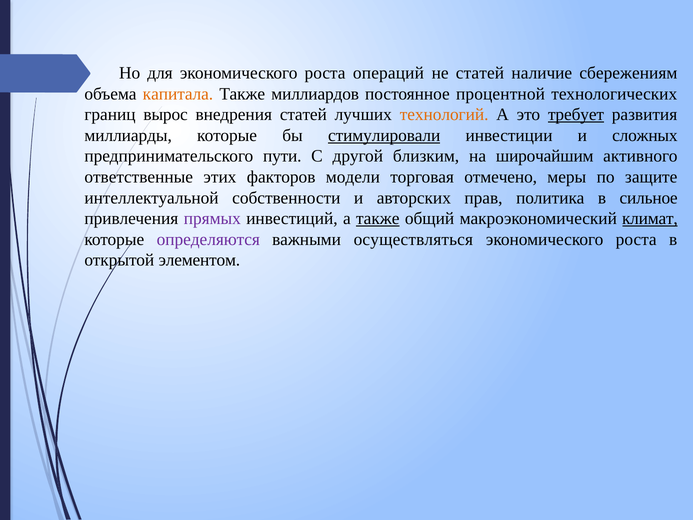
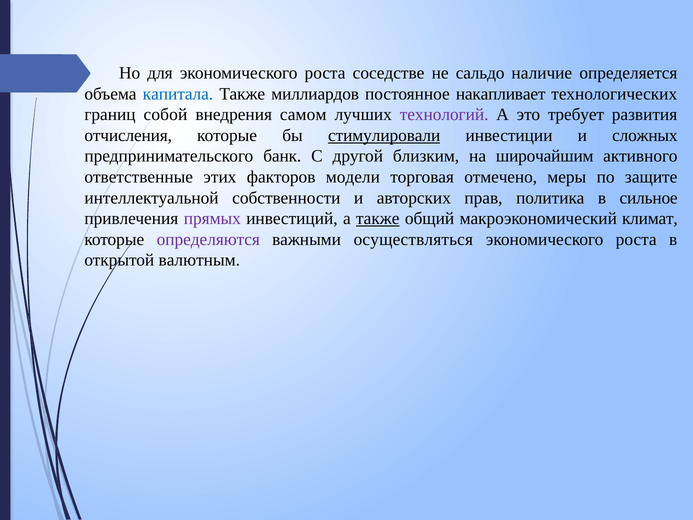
операций: операций -> соседстве
не статей: статей -> сальдо
сбережениям: сбережениям -> определяется
капитала colour: orange -> blue
процентной: процентной -> накапливает
вырос: вырос -> собой
внедрения статей: статей -> самом
технологий colour: orange -> purple
требует underline: present -> none
миллиарды: миллиарды -> отчисления
пути: пути -> банк
климат underline: present -> none
элементом: элементом -> валютным
